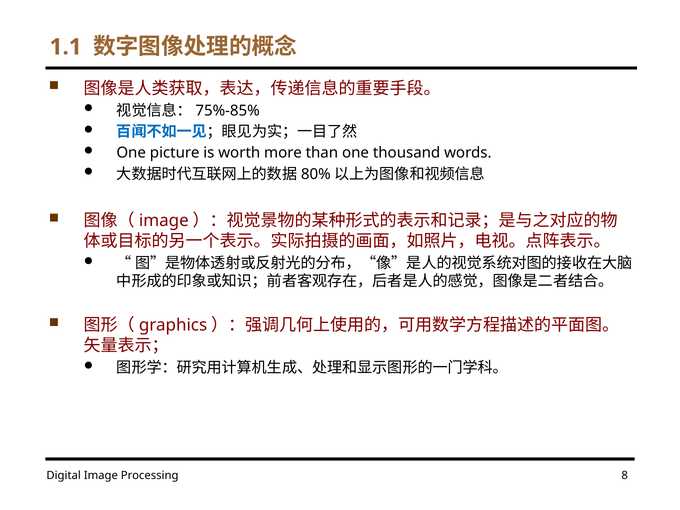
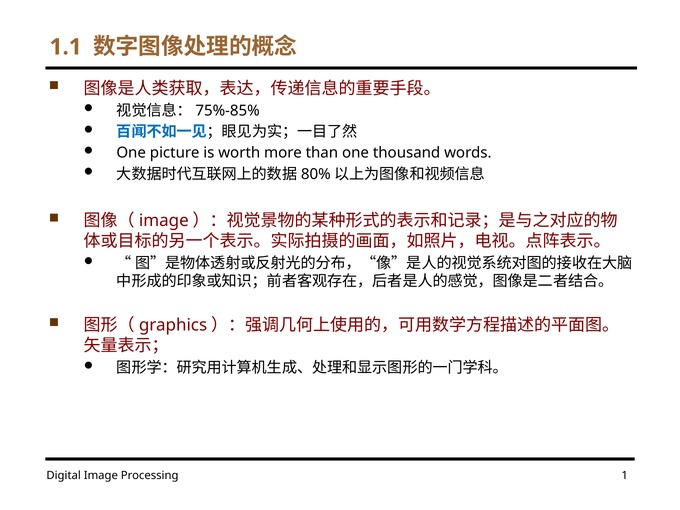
8: 8 -> 1
